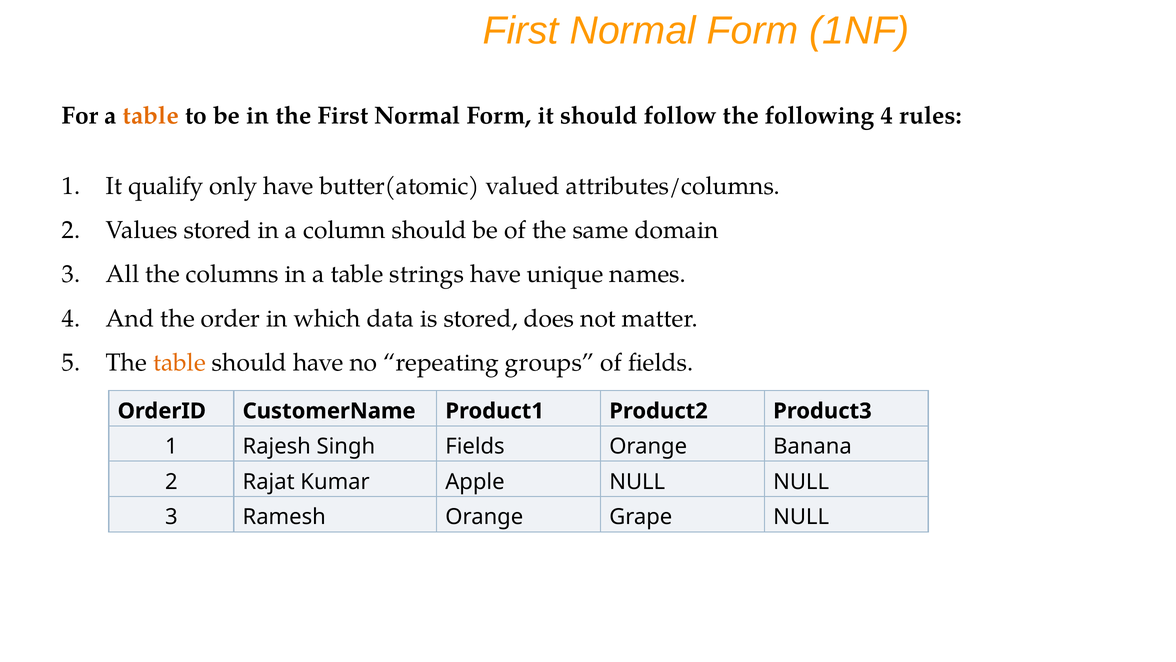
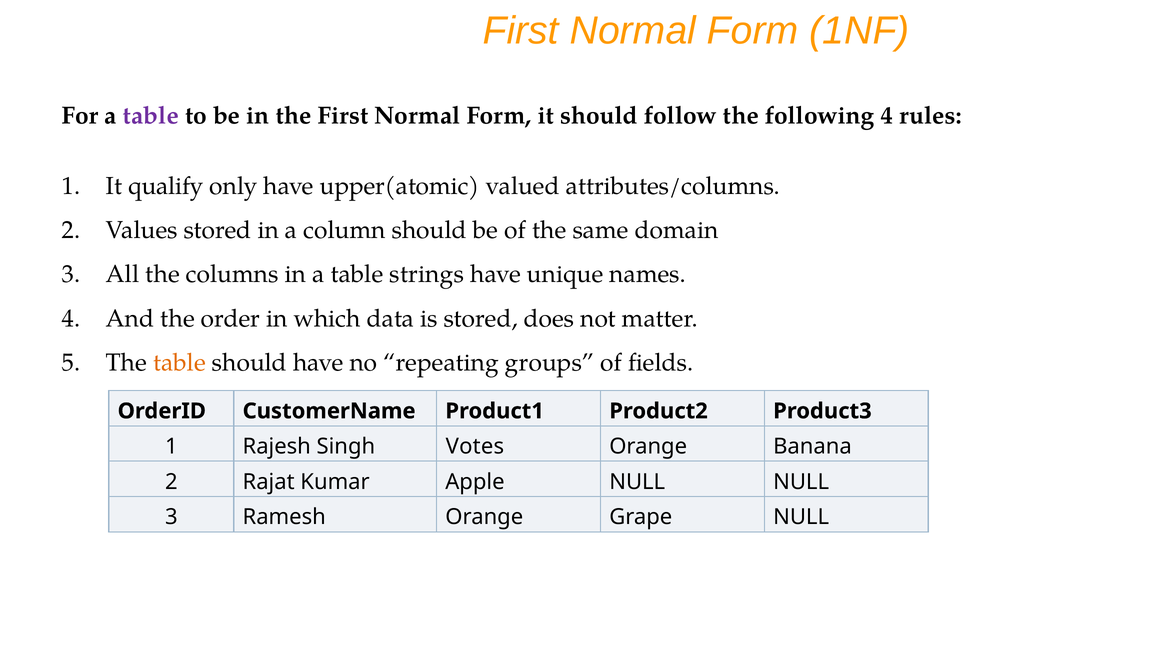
table at (151, 115) colour: orange -> purple
butter(atomic: butter(atomic -> upper(atomic
Singh Fields: Fields -> Votes
